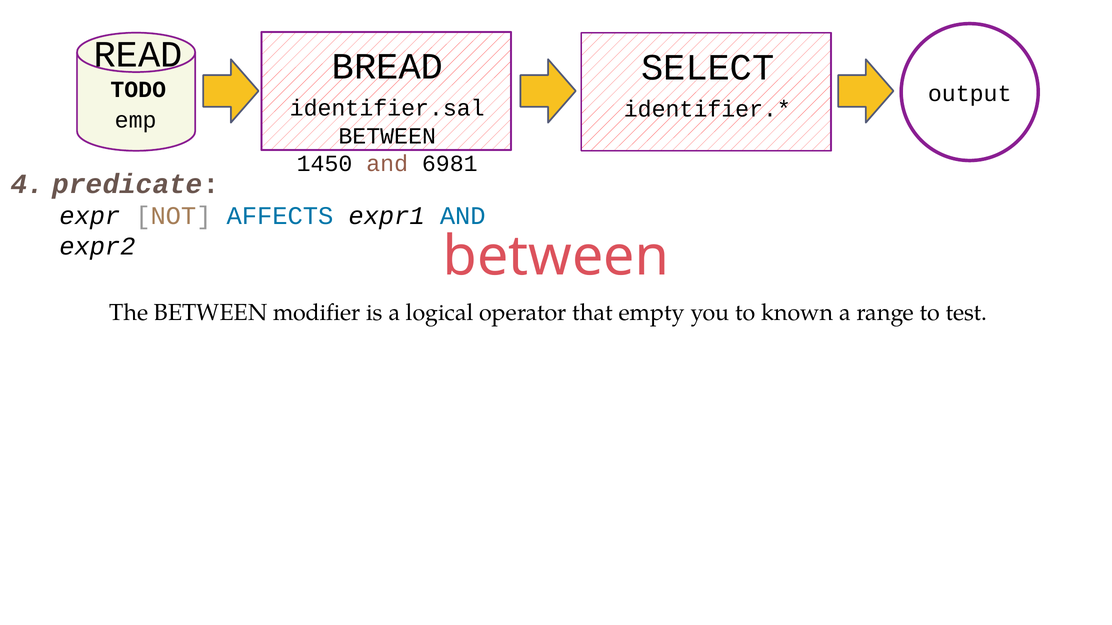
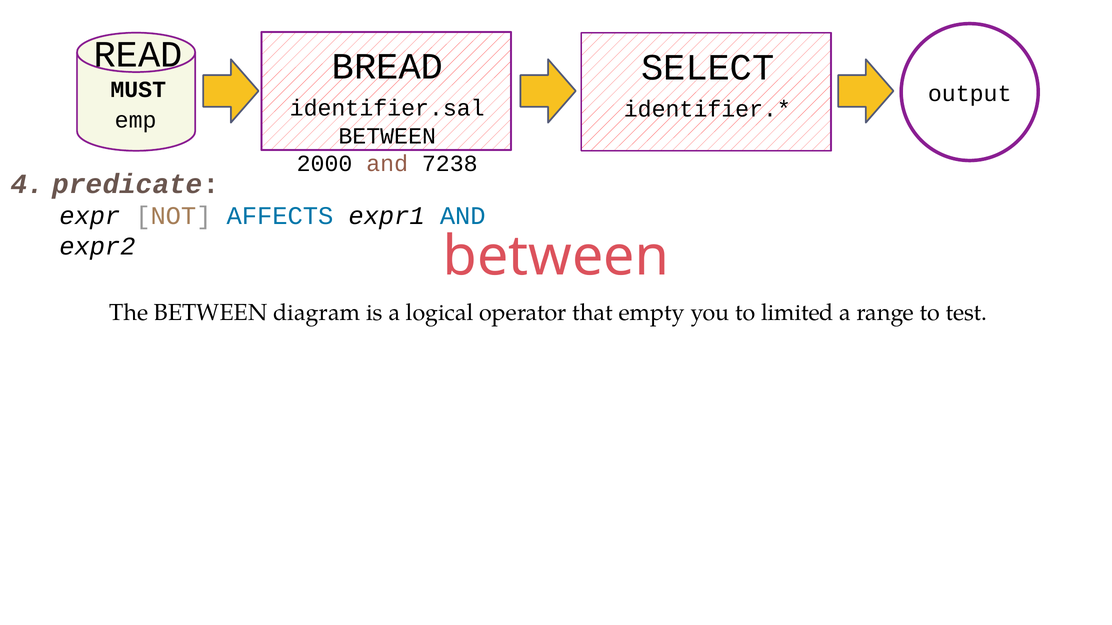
TODO: TODO -> MUST
1450: 1450 -> 2000
6981: 6981 -> 7238
modifier: modifier -> diagram
known: known -> limited
